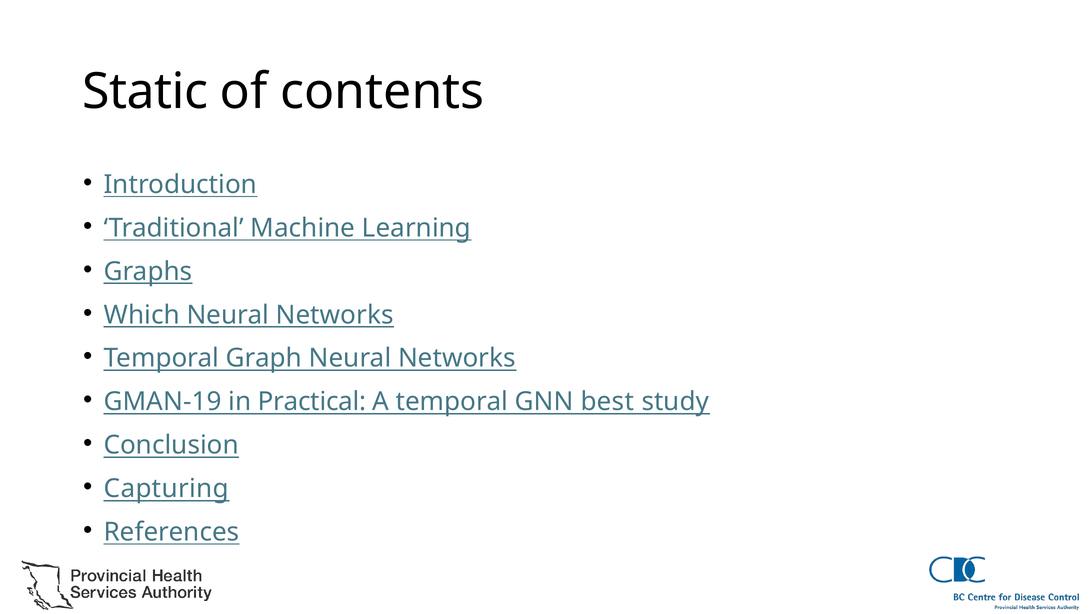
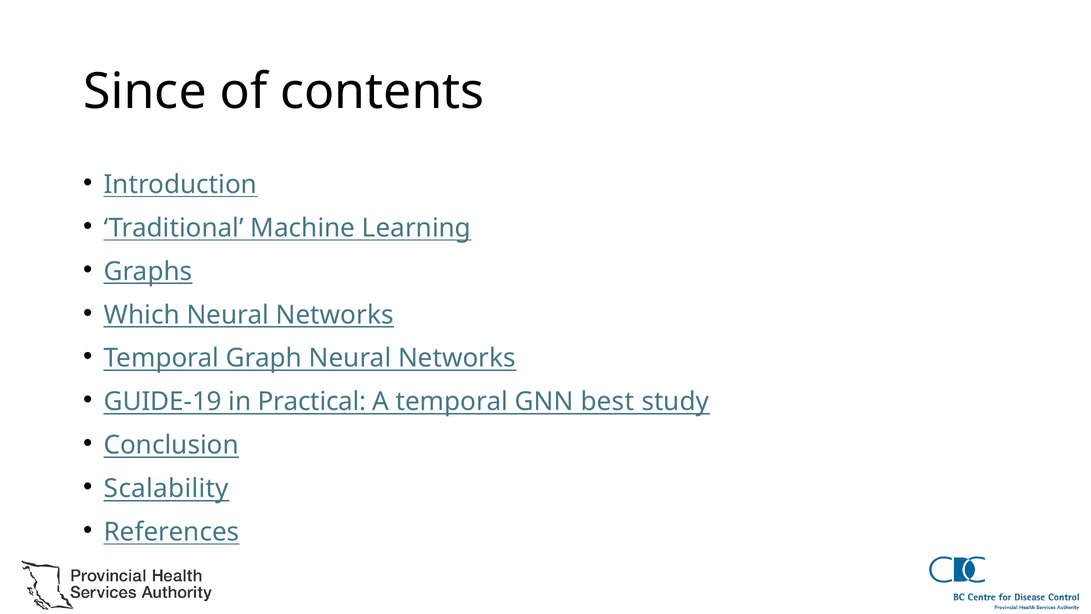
Static: Static -> Since
GMAN-19: GMAN-19 -> GUIDE-19
Capturing: Capturing -> Scalability
